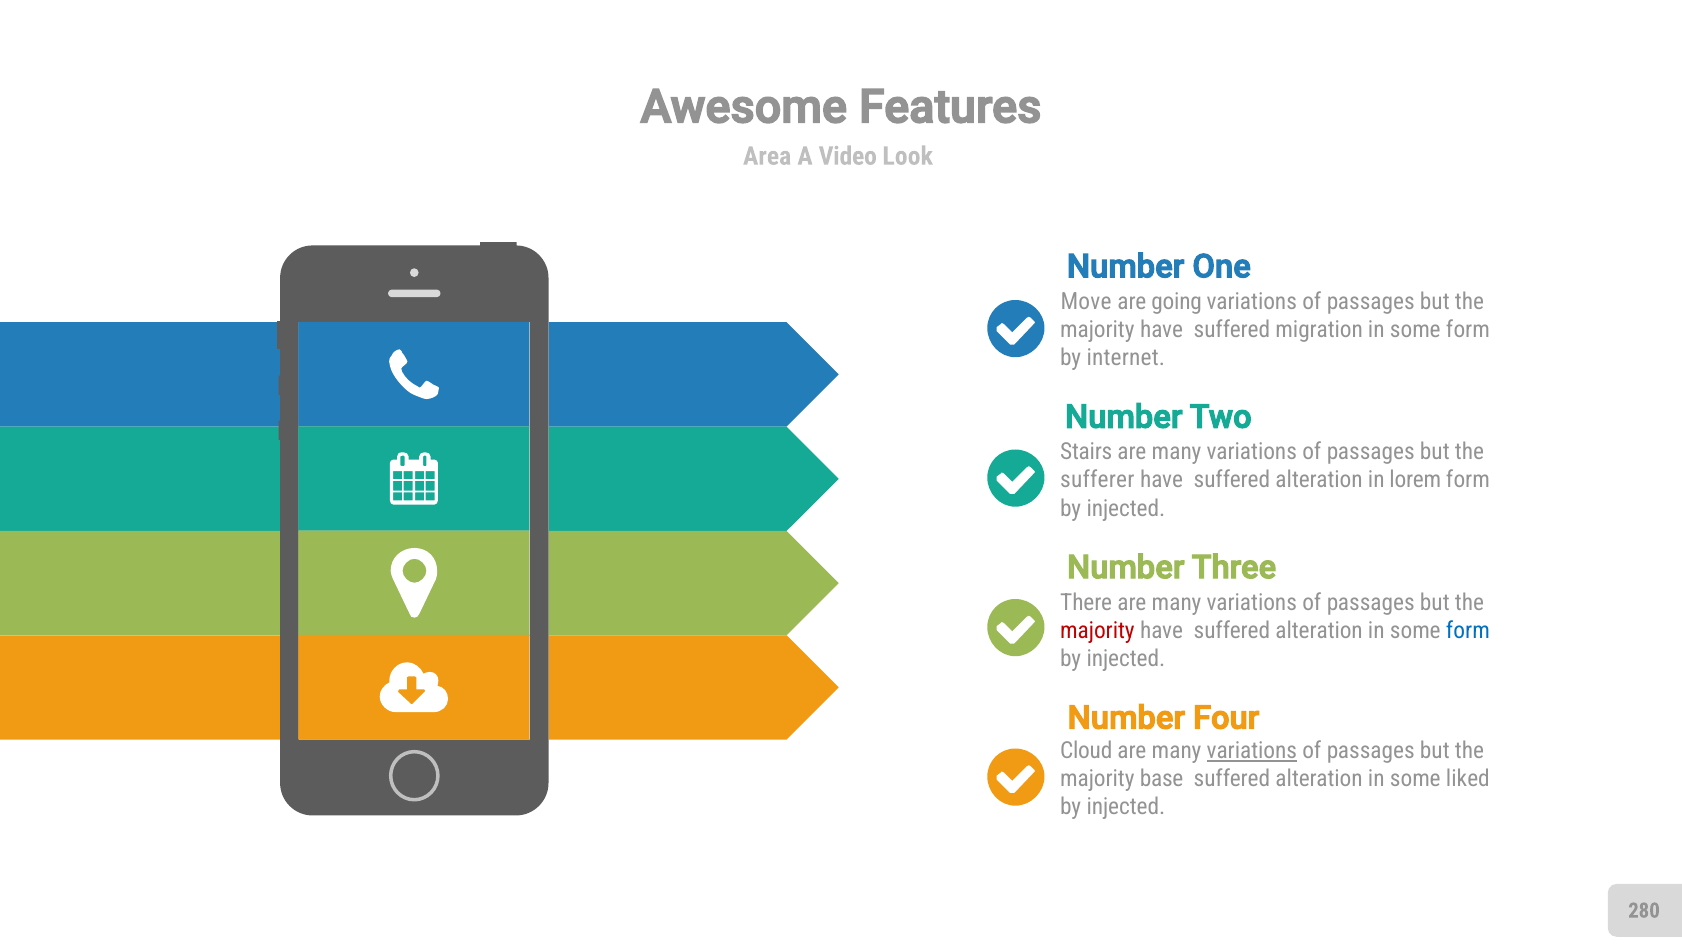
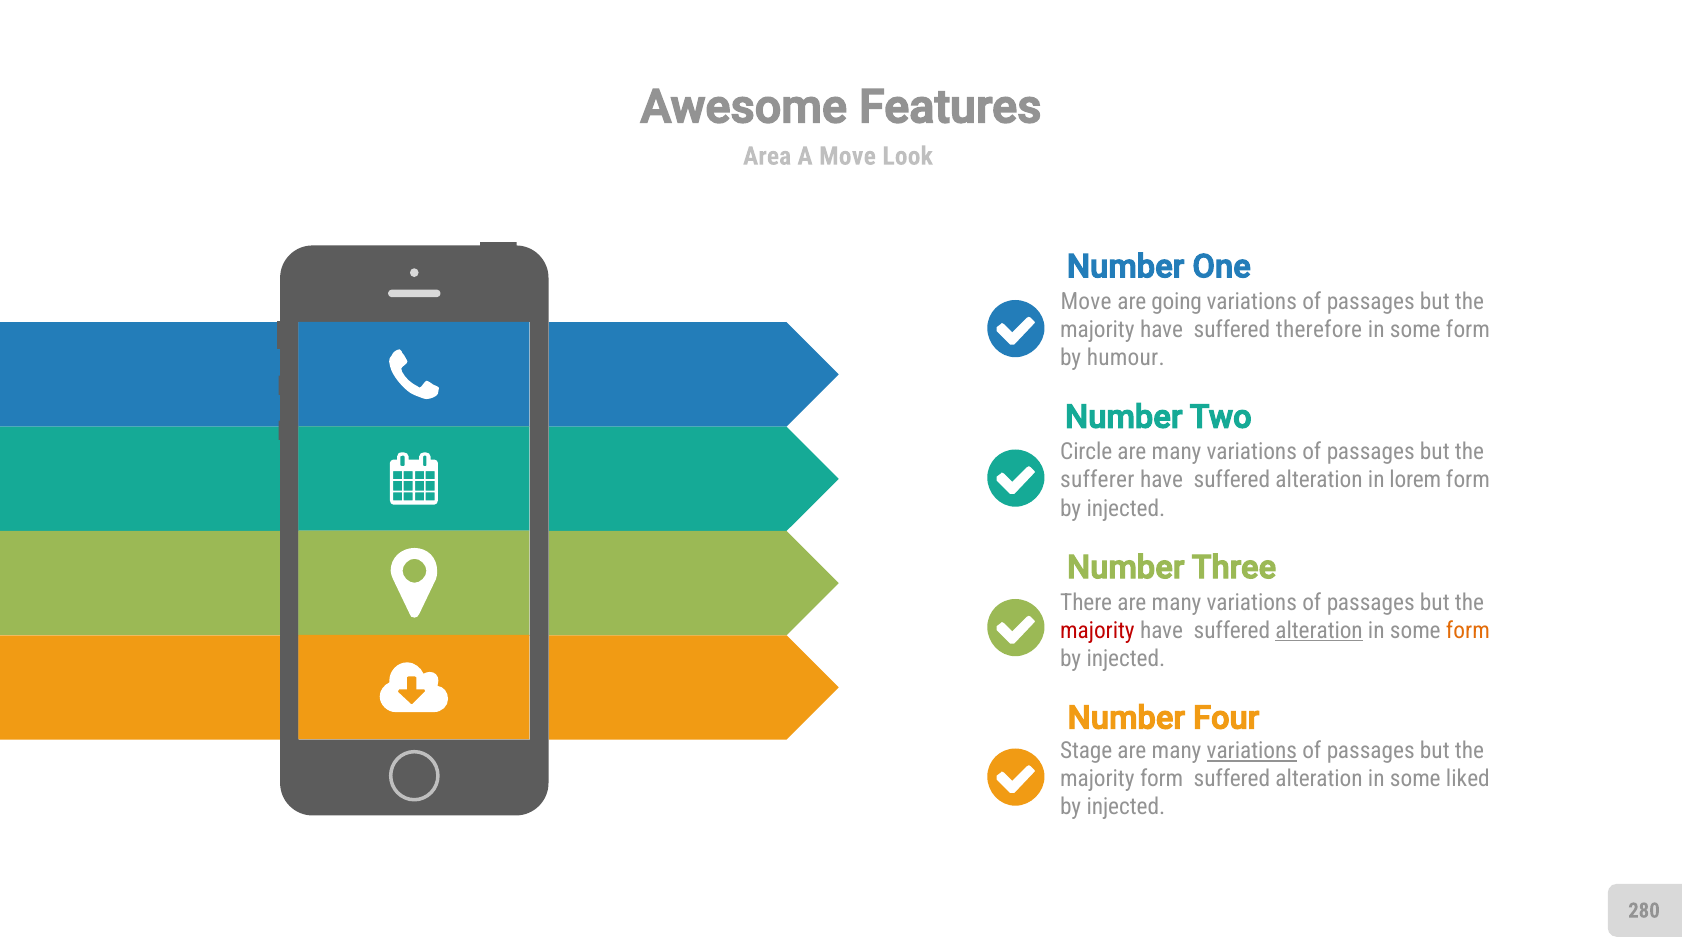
A Video: Video -> Move
migration: migration -> therefore
internet: internet -> humour
Stairs: Stairs -> Circle
alteration at (1319, 631) underline: none -> present
form at (1468, 631) colour: blue -> orange
Cloud: Cloud -> Stage
majority base: base -> form
